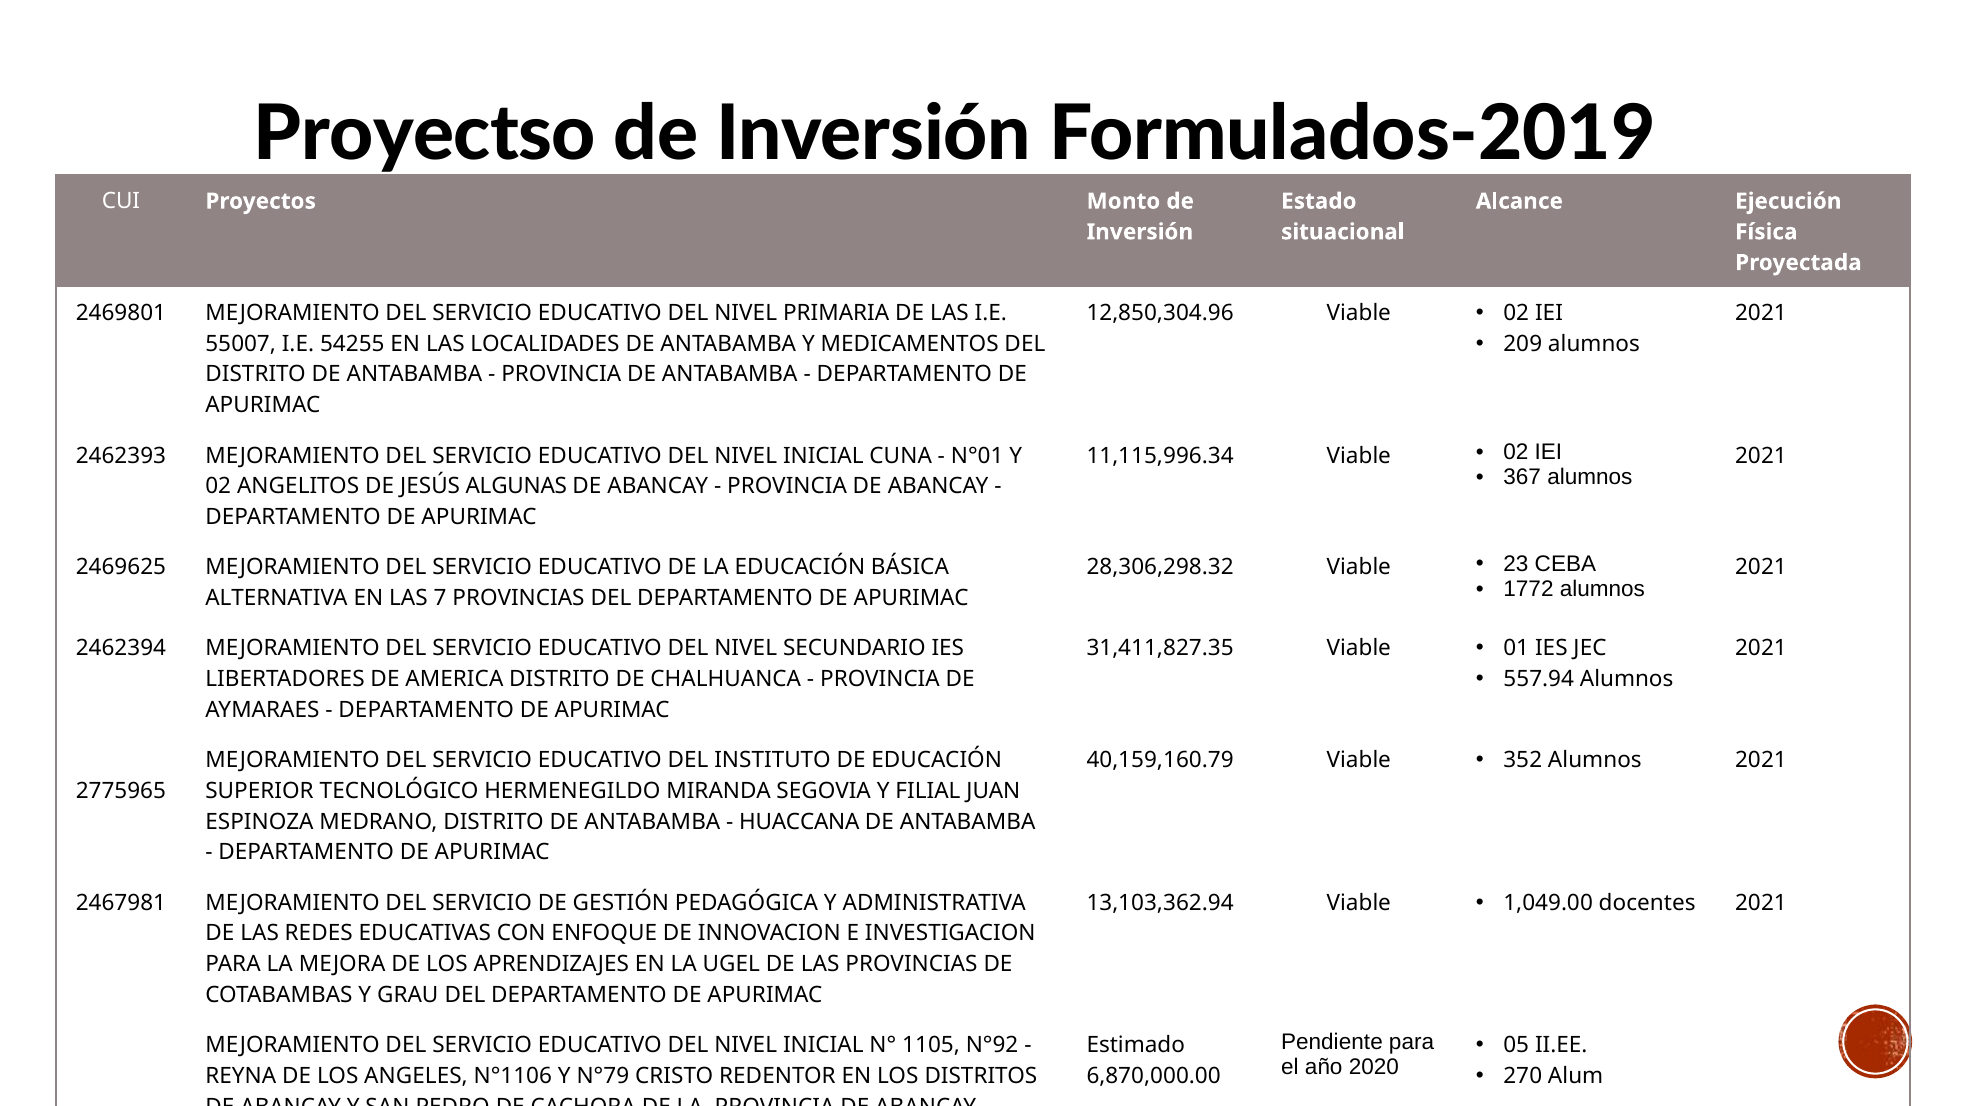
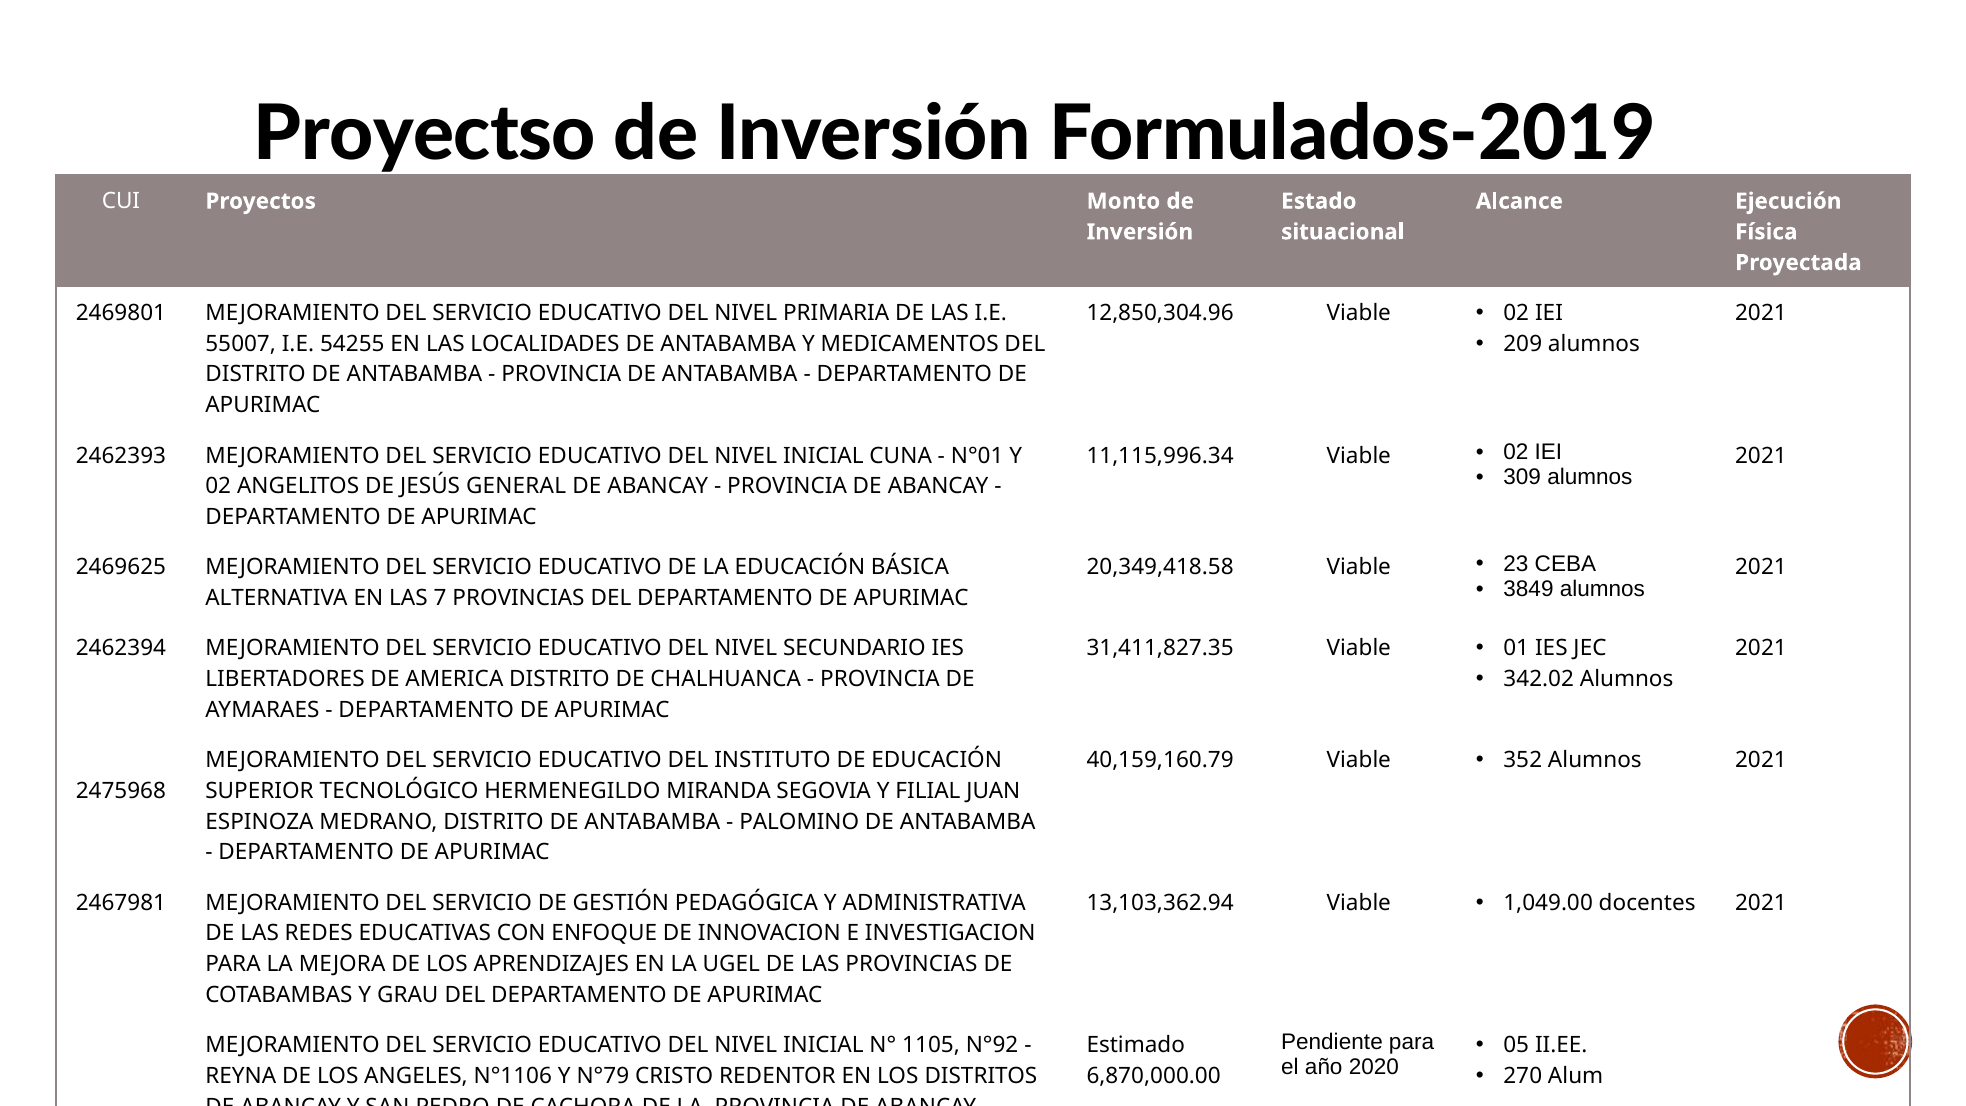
367: 367 -> 309
ALGUNAS: ALGUNAS -> GENERAL
28,306,298.32: 28,306,298.32 -> 20,349,418.58
1772: 1772 -> 3849
557.94: 557.94 -> 342.02
2775965: 2775965 -> 2475968
HUACCANA: HUACCANA -> PALOMINO
